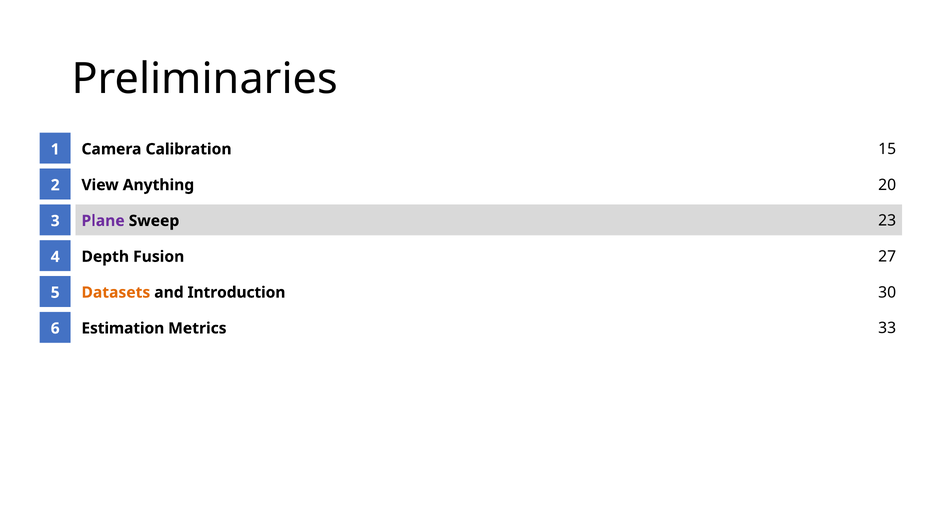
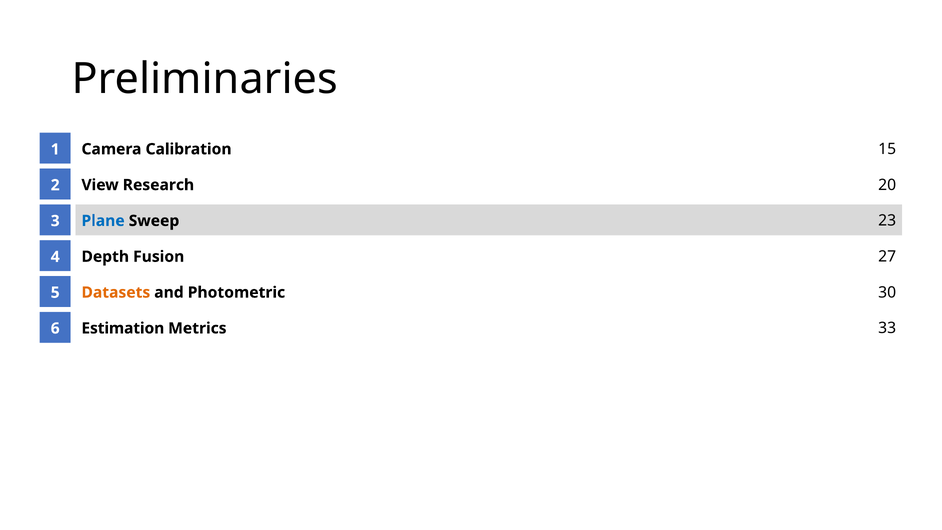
Anything: Anything -> Research
Plane colour: purple -> blue
Introduction: Introduction -> Photometric
